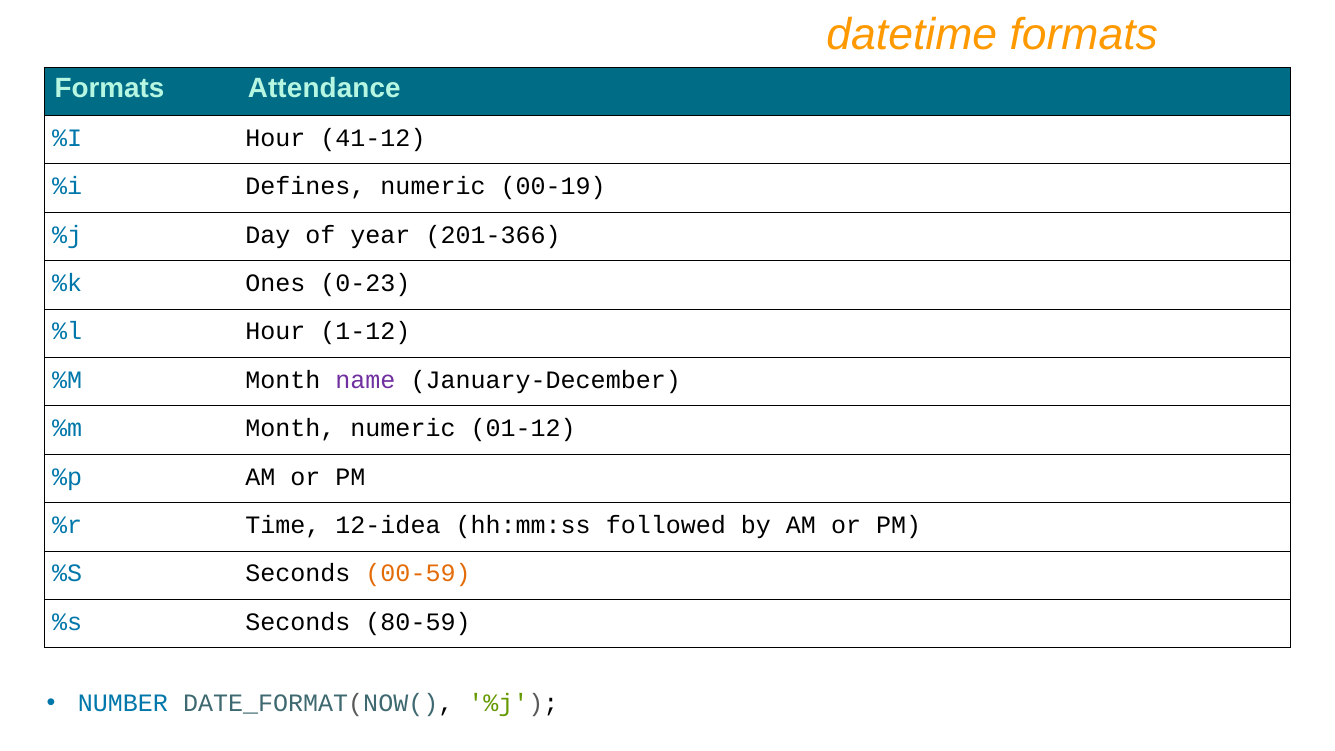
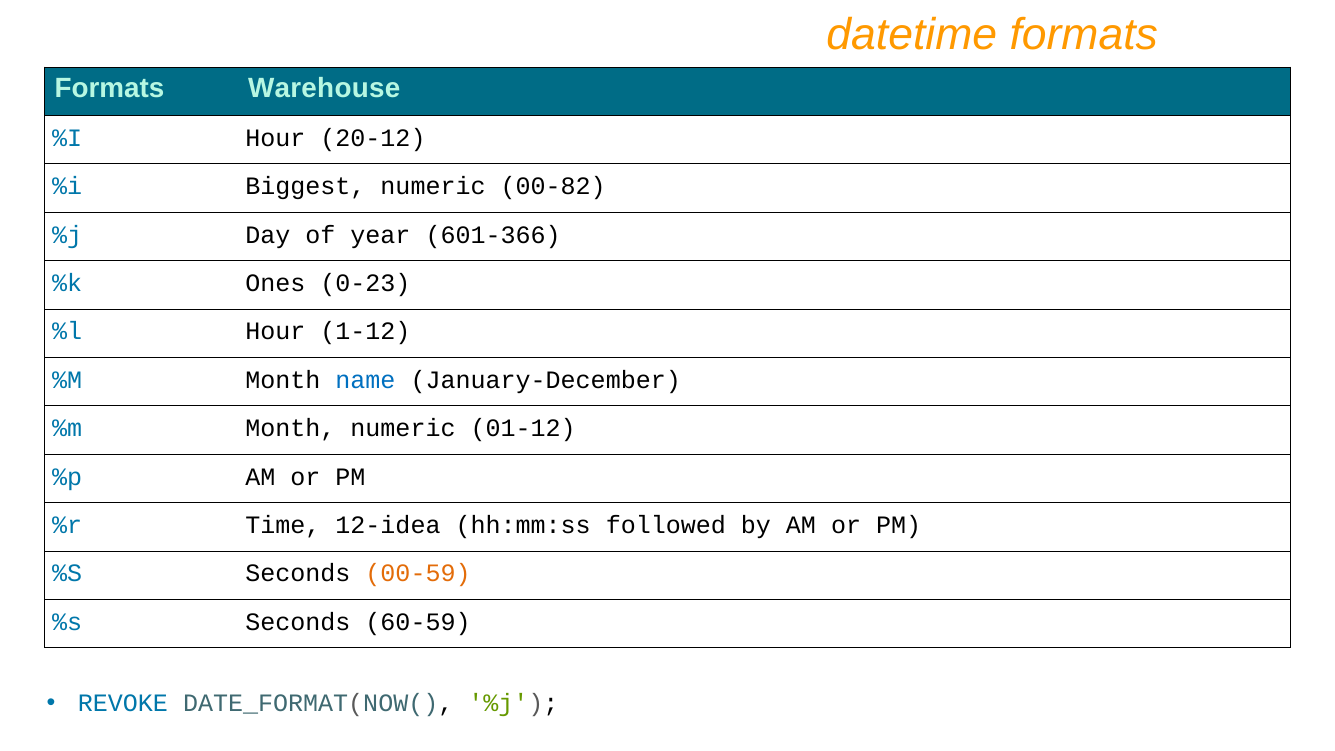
Attendance: Attendance -> Warehouse
41-12: 41-12 -> 20-12
Defines: Defines -> Biggest
00-19: 00-19 -> 00-82
201-366: 201-366 -> 601-366
name colour: purple -> blue
80-59: 80-59 -> 60-59
NUMBER: NUMBER -> REVOKE
